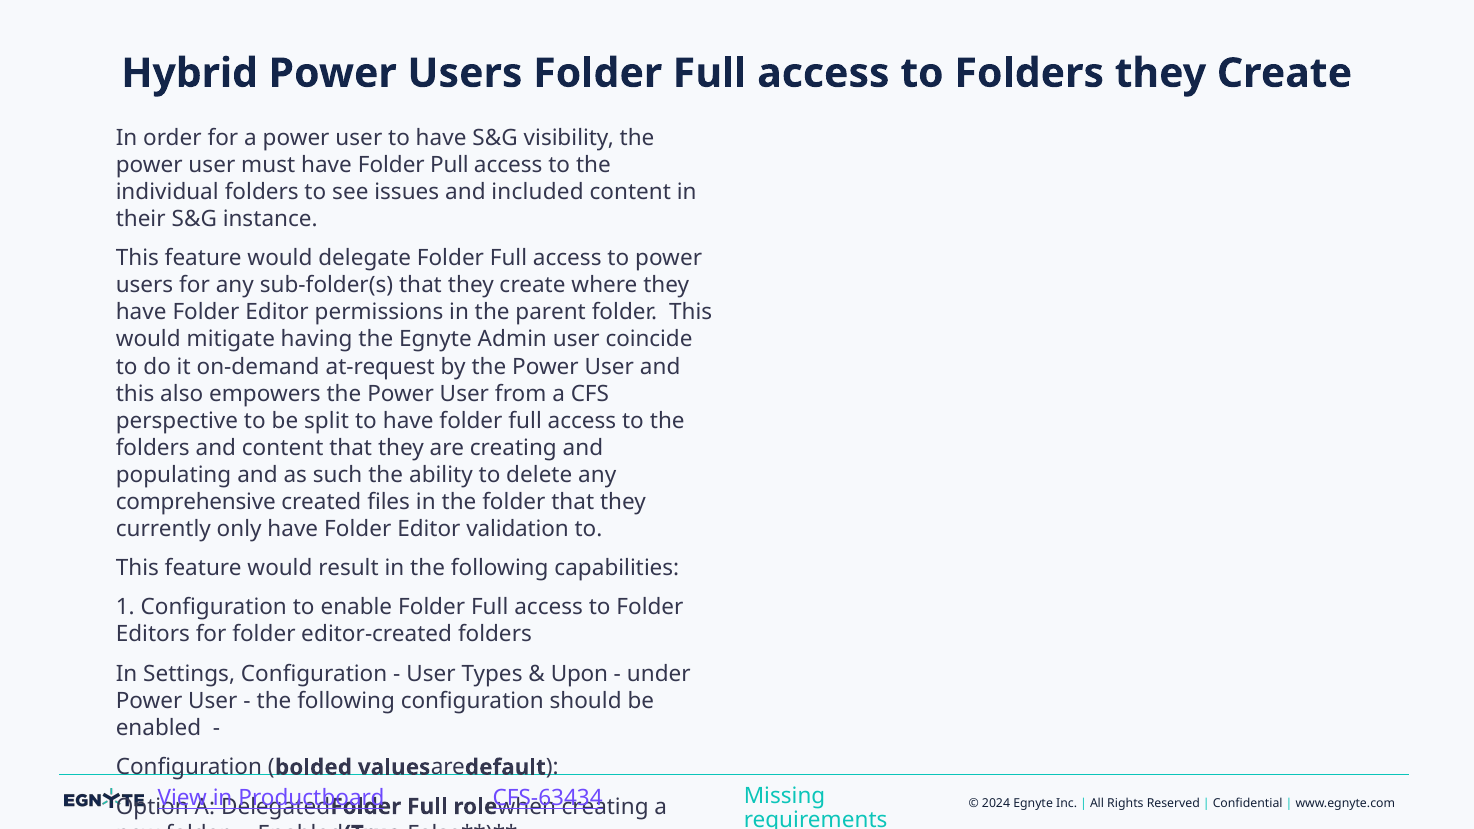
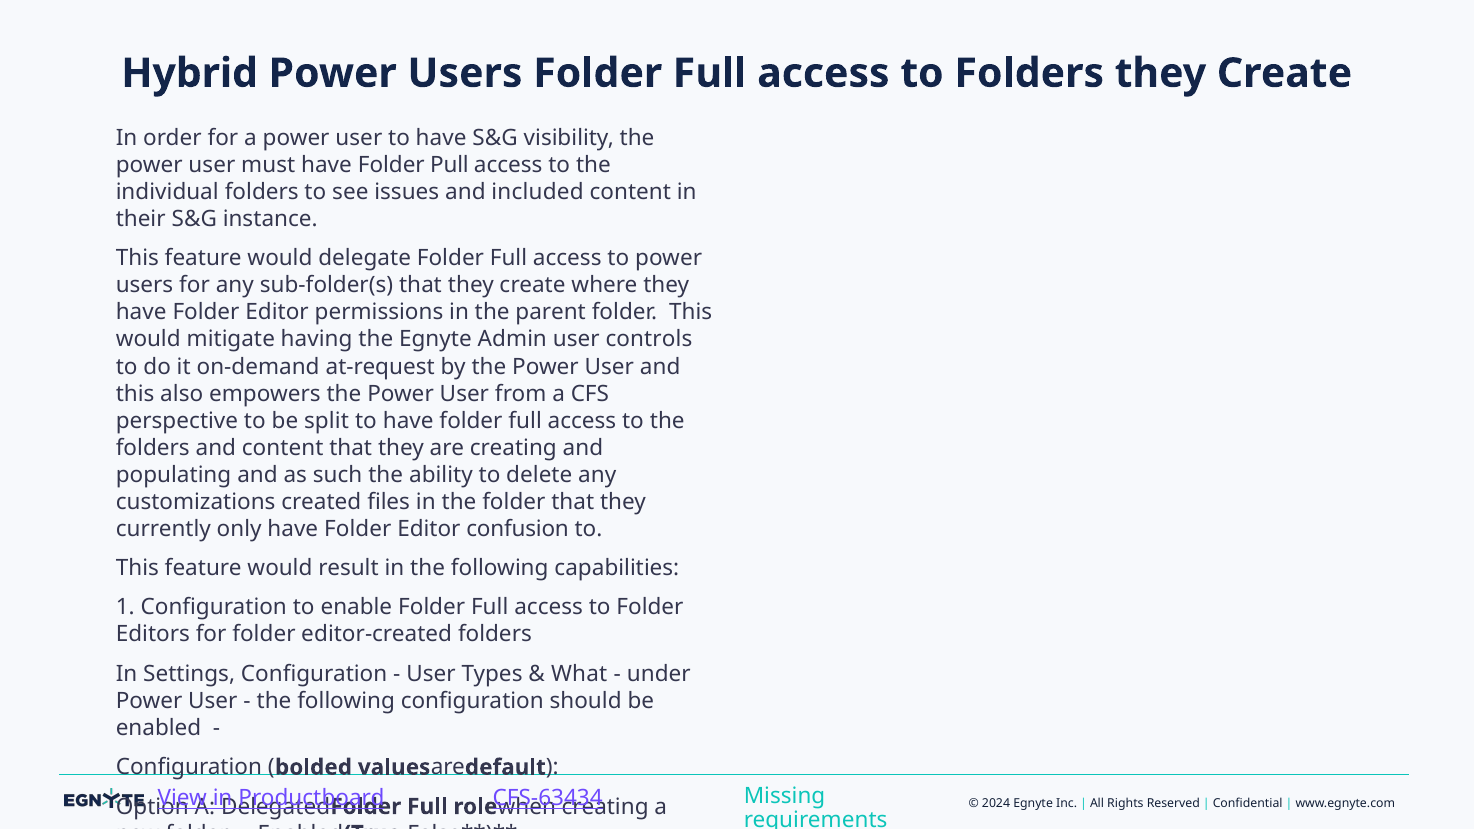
coincide: coincide -> controls
comprehensive: comprehensive -> customizations
validation: validation -> confusion
Upon at (579, 674): Upon -> What
